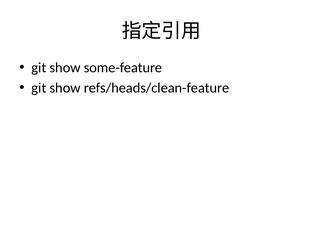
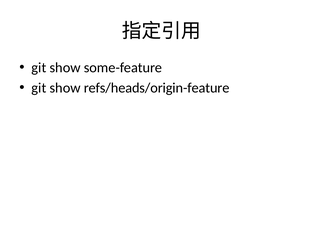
refs/heads/clean-feature: refs/heads/clean-feature -> refs/heads/origin-feature
